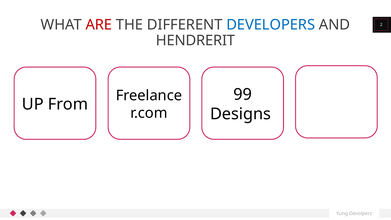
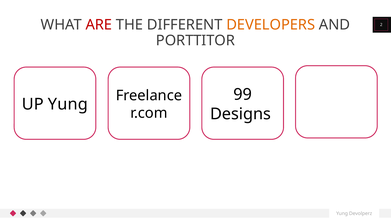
DEVELOPERS colour: blue -> orange
HENDRERIT: HENDRERIT -> PORTTITOR
UP From: From -> Yung
